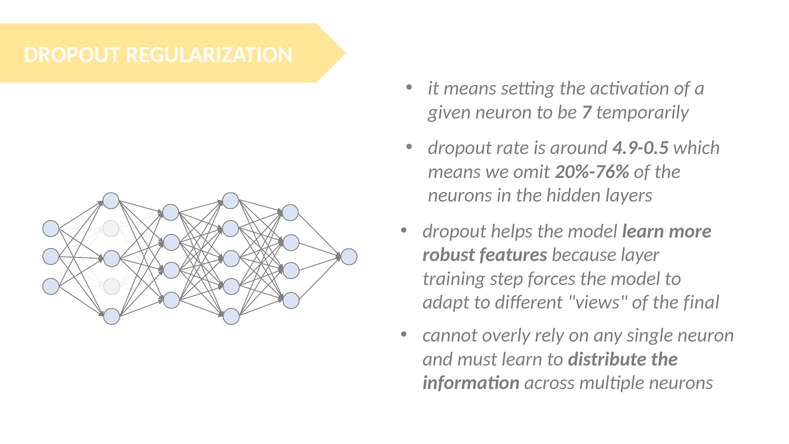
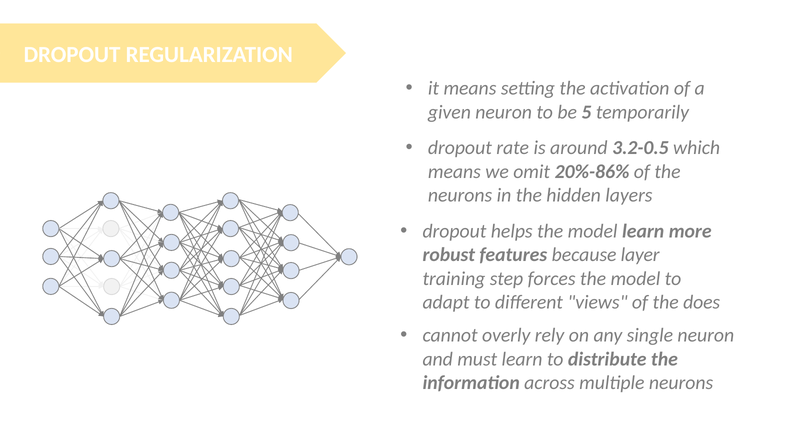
7: 7 -> 5
4.9-0.5: 4.9-0.5 -> 3.2-0.5
20%-76%: 20%-76% -> 20%-86%
final: final -> does
